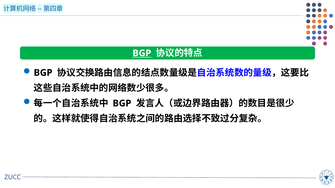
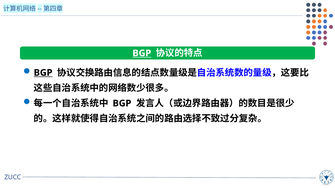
BGP at (43, 73) underline: none -> present
